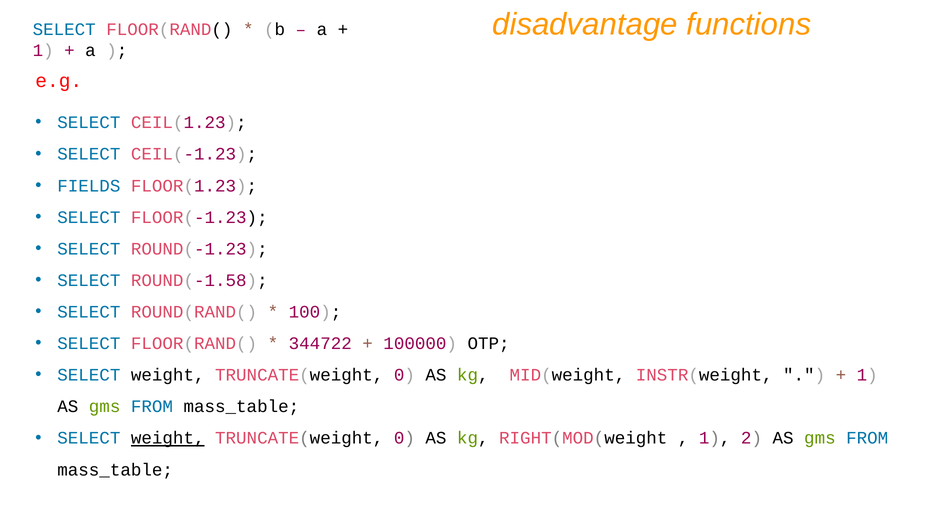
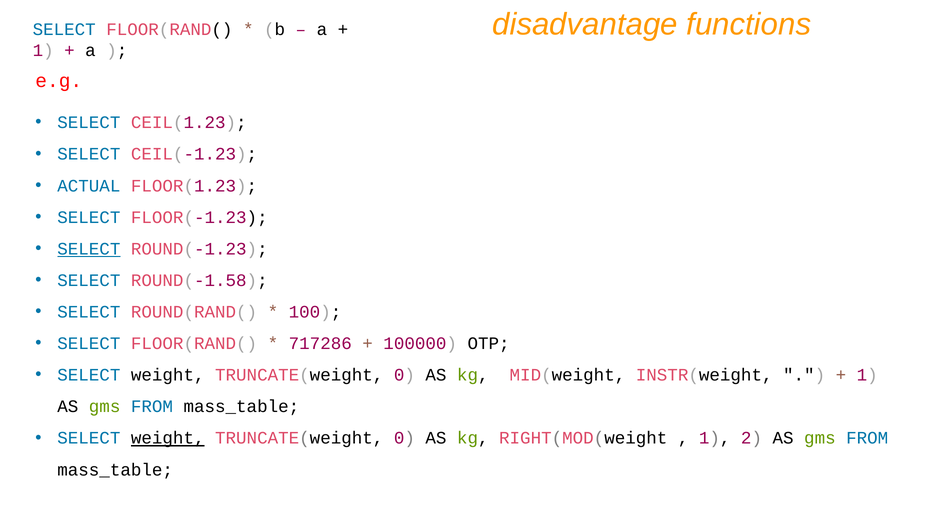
FIELDS: FIELDS -> ACTUAL
SELECT at (89, 249) underline: none -> present
344722: 344722 -> 717286
